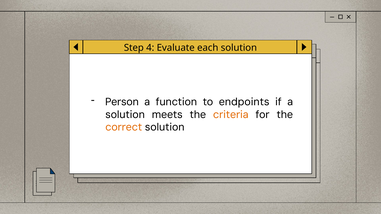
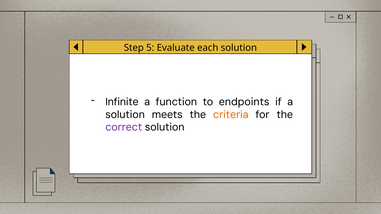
4: 4 -> 5
Person: Person -> Infinite
correct colour: orange -> purple
